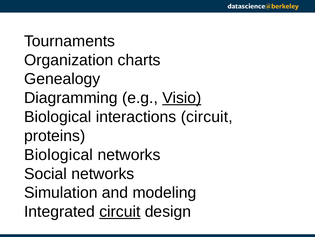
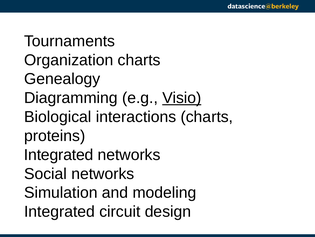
interactions circuit: circuit -> charts
Biological at (59, 154): Biological -> Integrated
circuit at (120, 211) underline: present -> none
